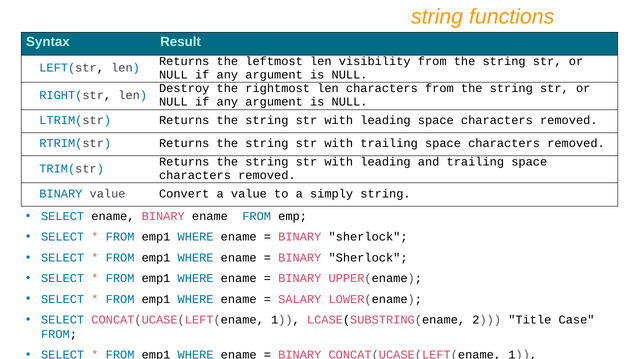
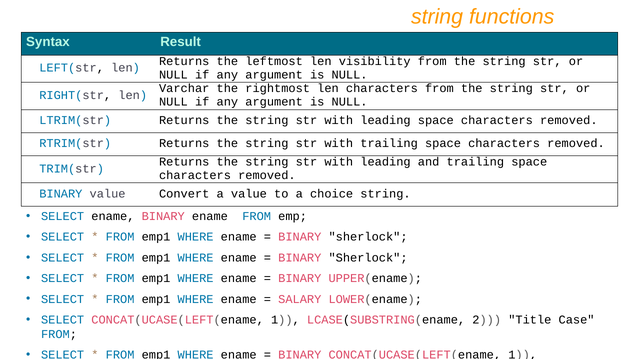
Destroy: Destroy -> Varchar
simply: simply -> choice
